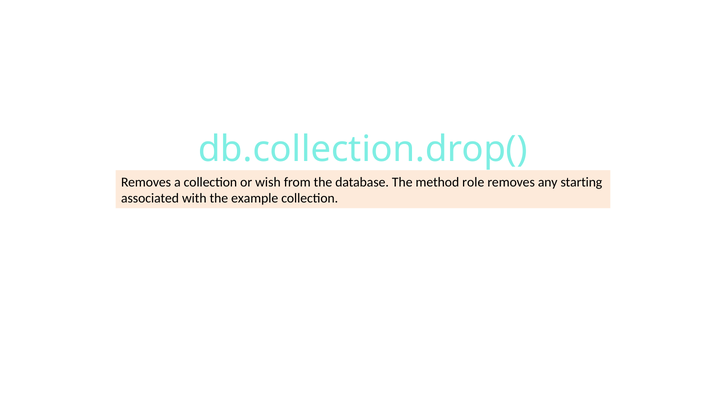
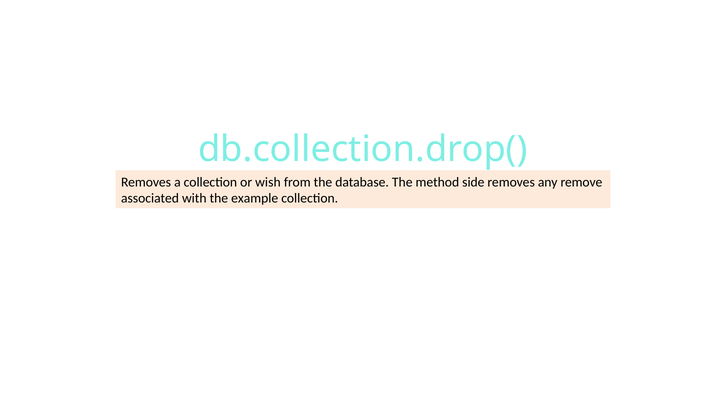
role: role -> side
starting: starting -> remove
